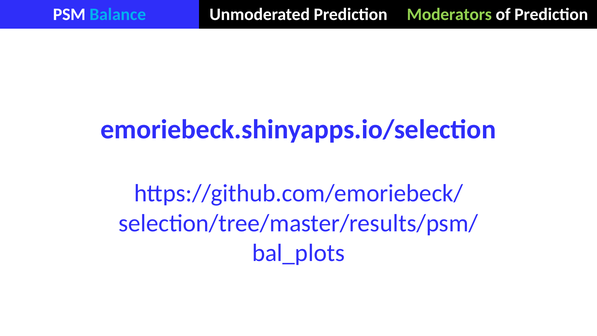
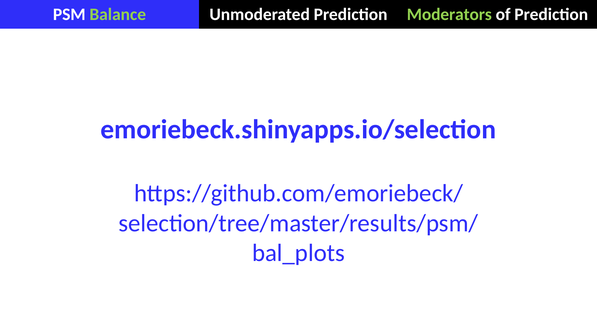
Balance colour: light blue -> light green
